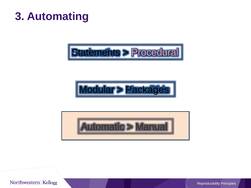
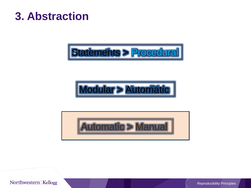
Automating: Automating -> Abstraction
Procedural colour: pink -> light blue
Packages at (147, 90): Packages -> Automatic
